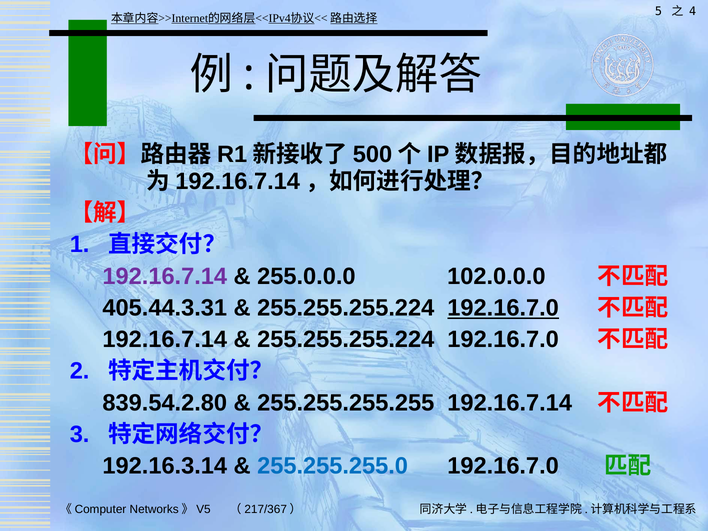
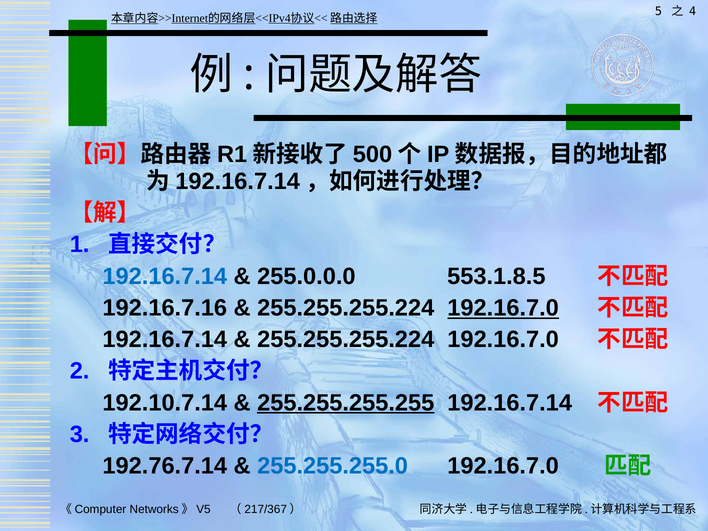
192.16.7.14 at (165, 276) colour: purple -> blue
102.0.0.0: 102.0.0.0 -> 553.1.8.5
405.44.3.31: 405.44.3.31 -> 192.16.7.16
839.54.2.80: 839.54.2.80 -> 192.10.7.14
255.255.255.255 underline: none -> present
192.16.3.14: 192.16.3.14 -> 192.76.7.14
